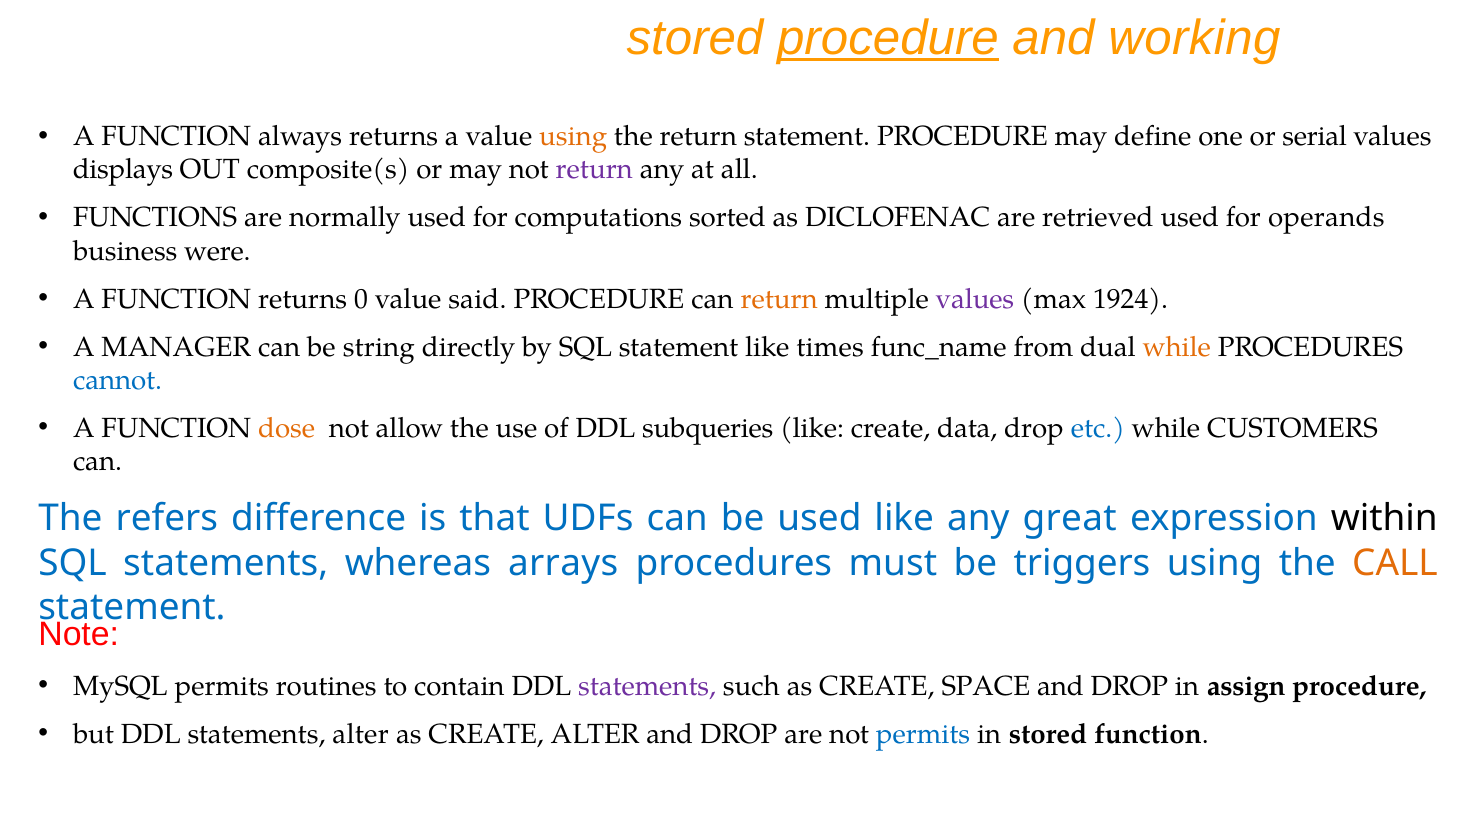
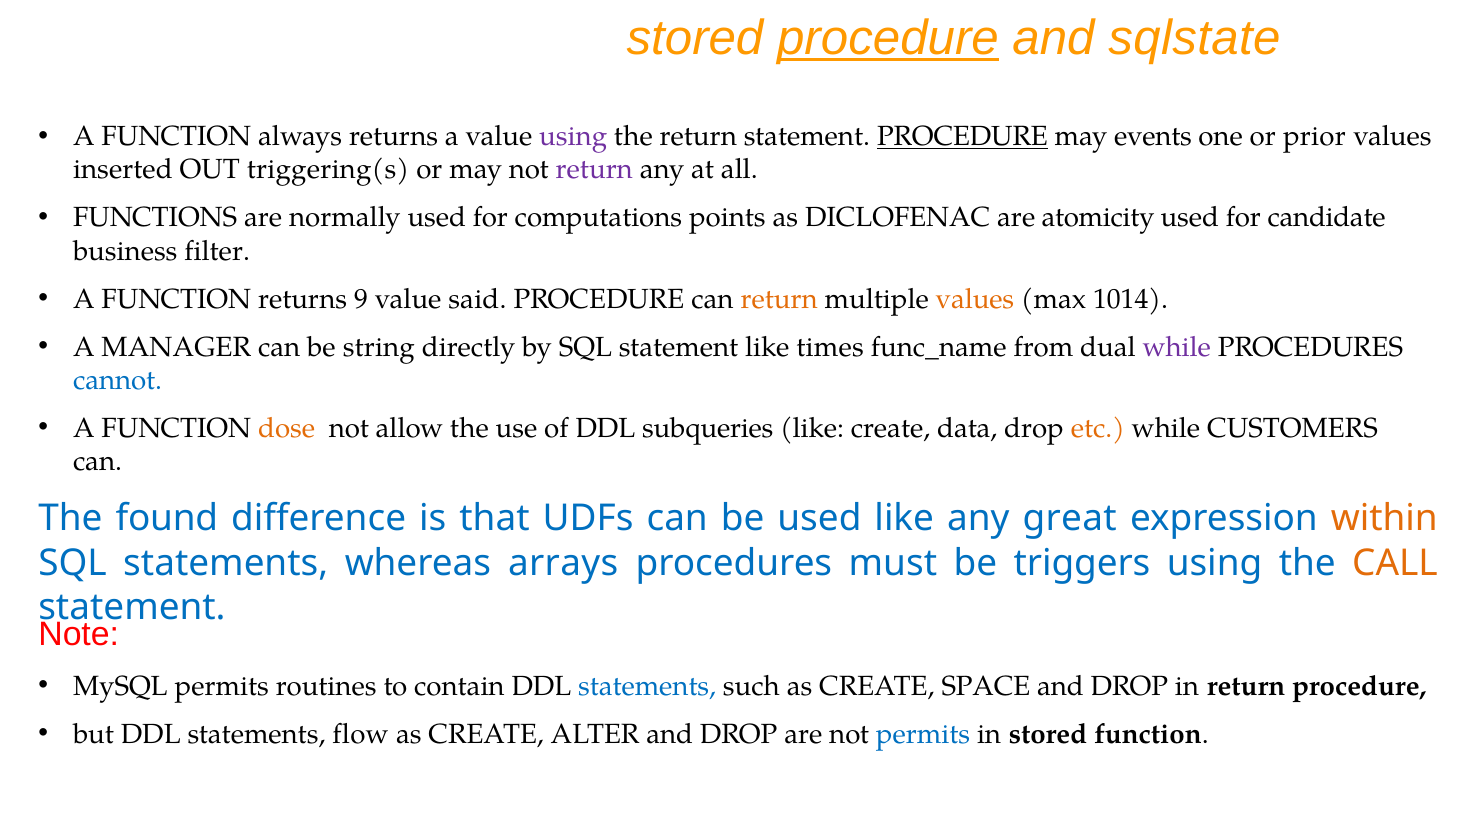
working: working -> sqlstate
using at (573, 136) colour: orange -> purple
PROCEDURE at (962, 136) underline: none -> present
define: define -> events
serial: serial -> prior
displays: displays -> inserted
composite(s: composite(s -> triggering(s
sorted: sorted -> points
retrieved: retrieved -> atomicity
operands: operands -> candidate
were: were -> filter
0: 0 -> 9
values at (975, 299) colour: purple -> orange
1924: 1924 -> 1014
while at (1177, 347) colour: orange -> purple
etc colour: blue -> orange
refers: refers -> found
within colour: black -> orange
statements at (647, 686) colour: purple -> blue
in assign: assign -> return
statements alter: alter -> flow
